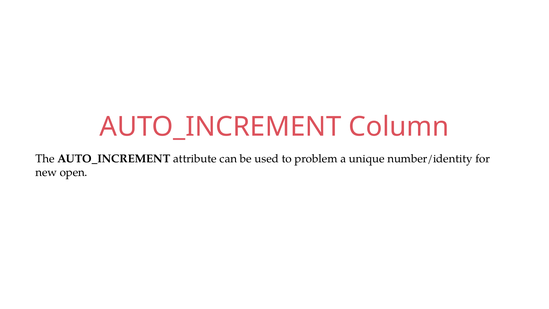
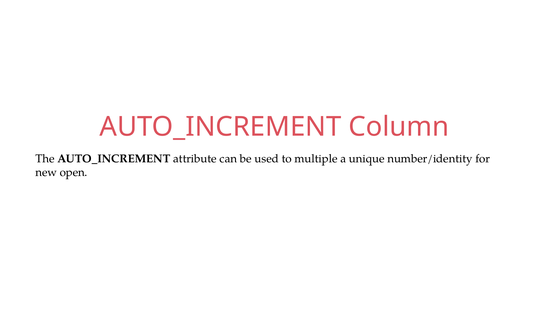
problem: problem -> multiple
